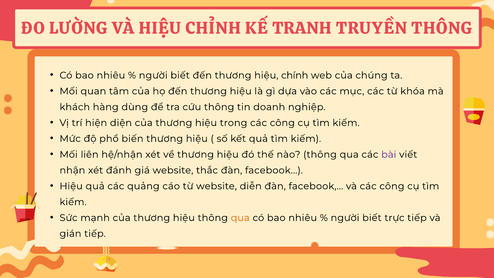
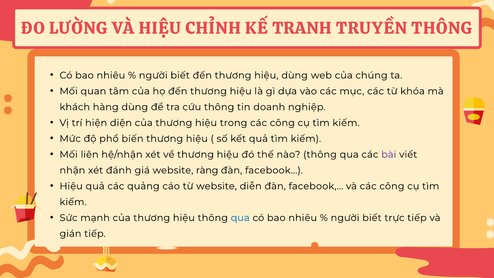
hiệu chính: chính -> dùng
thắc: thắc -> ràng
qua at (240, 218) colour: orange -> blue
